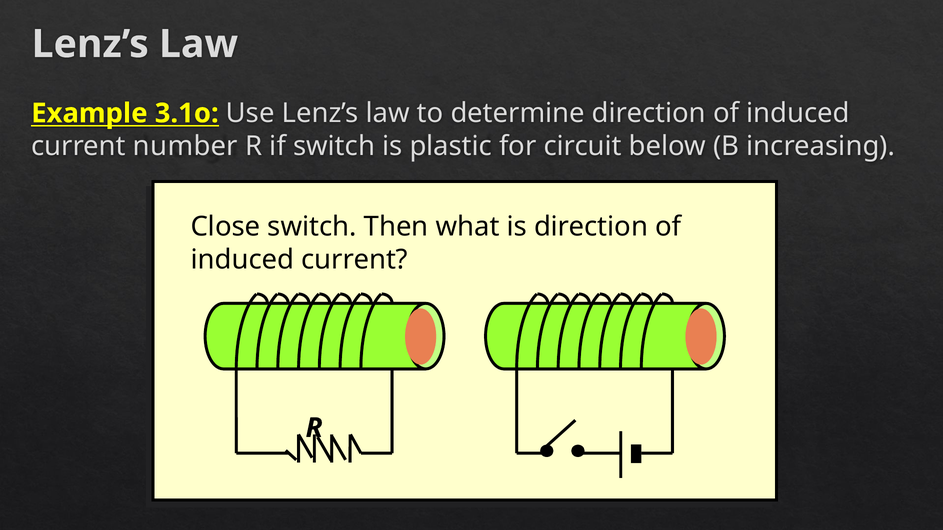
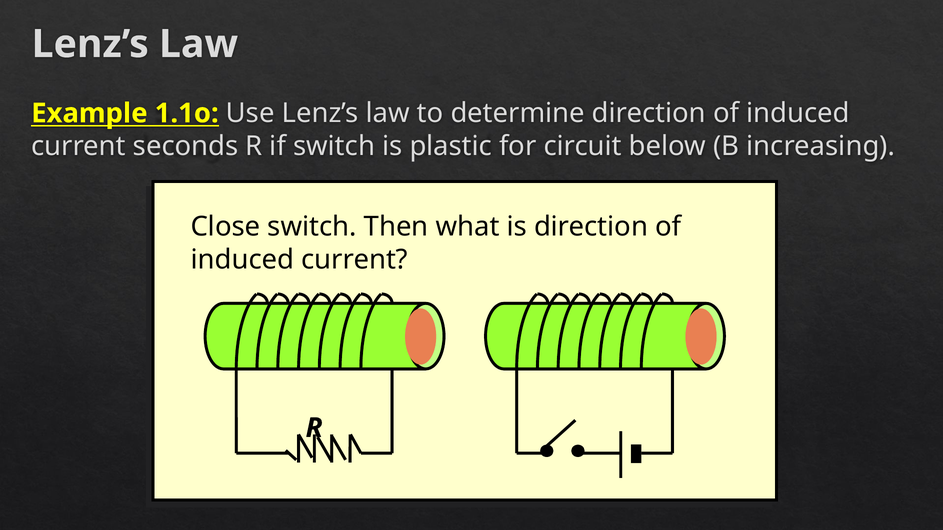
3.1o: 3.1o -> 1.1o
number: number -> seconds
